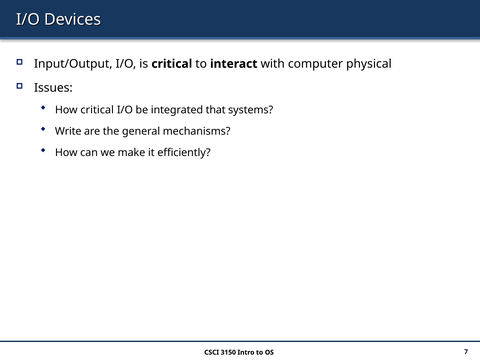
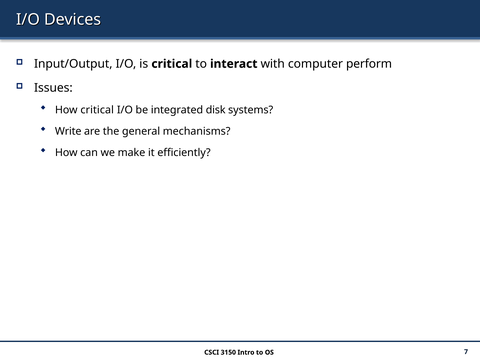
physical: physical -> perform
that: that -> disk
